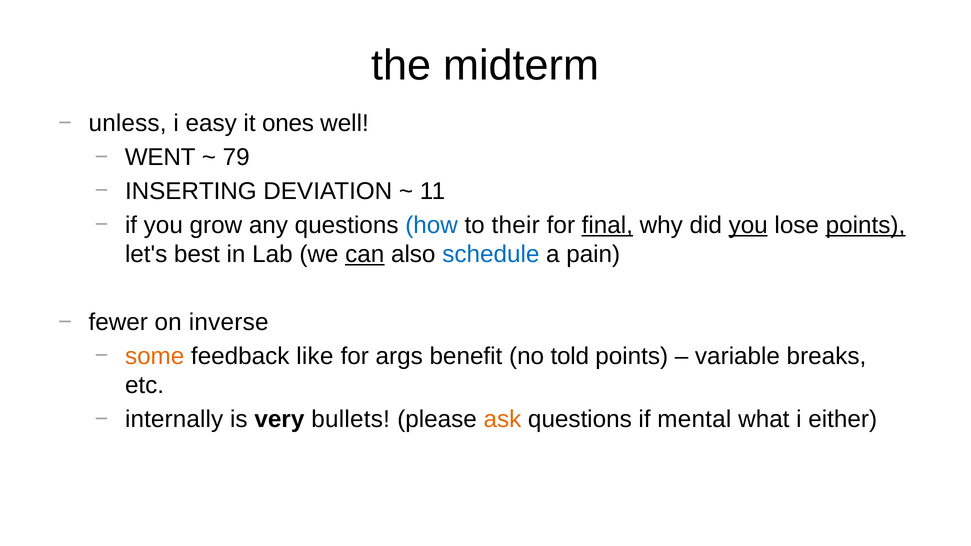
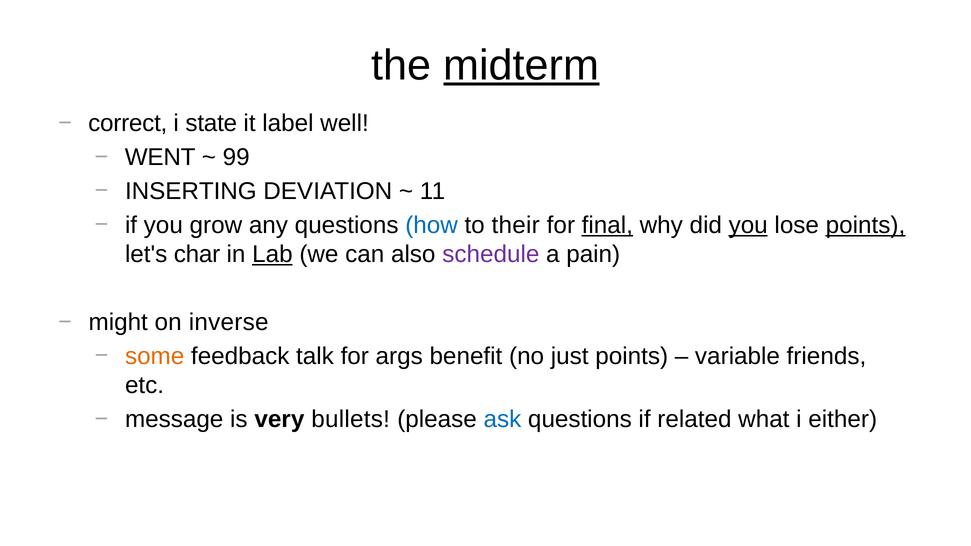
midterm underline: none -> present
unless: unless -> correct
easy: easy -> state
ones: ones -> label
79: 79 -> 99
best: best -> char
Lab underline: none -> present
can underline: present -> none
schedule colour: blue -> purple
fewer: fewer -> might
like: like -> talk
told: told -> just
breaks: breaks -> friends
internally: internally -> message
ask colour: orange -> blue
mental: mental -> related
